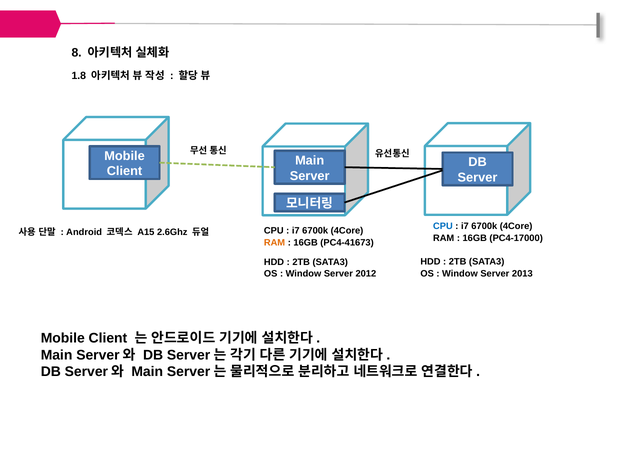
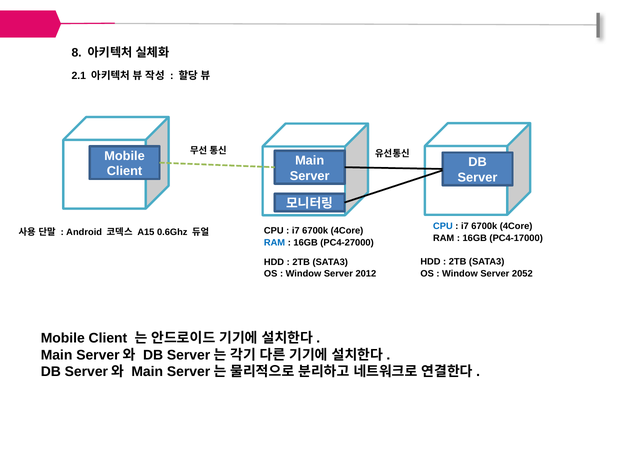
1.8: 1.8 -> 2.1
2.6Ghz: 2.6Ghz -> 0.6Ghz
RAM at (275, 243) colour: orange -> blue
PC4-41673: PC4-41673 -> PC4-27000
2013: 2013 -> 2052
